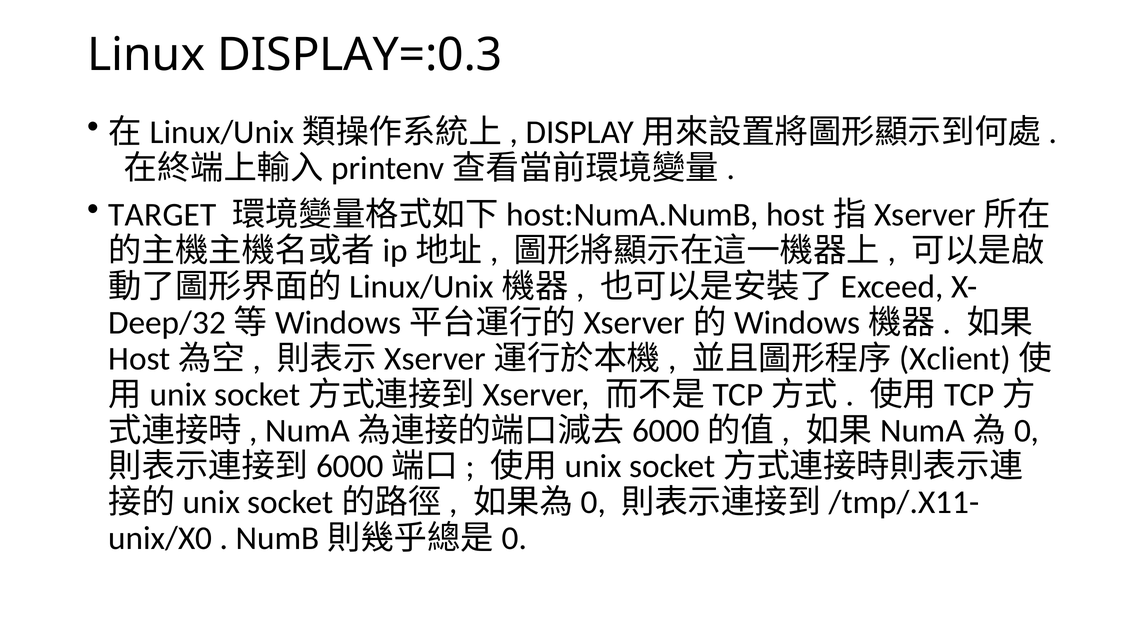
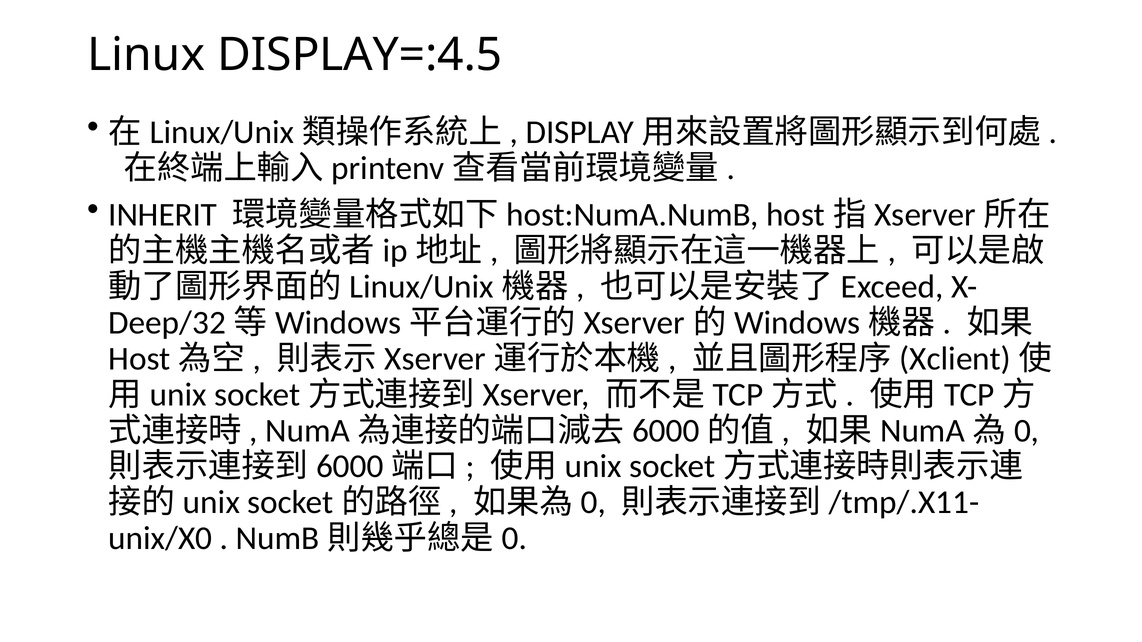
DISPLAY=:0.3: DISPLAY=:0.3 -> DISPLAY=:4.5
TARGET: TARGET -> INHERIT
